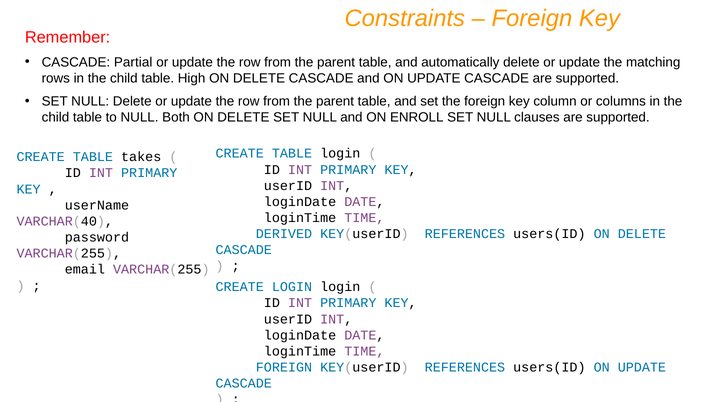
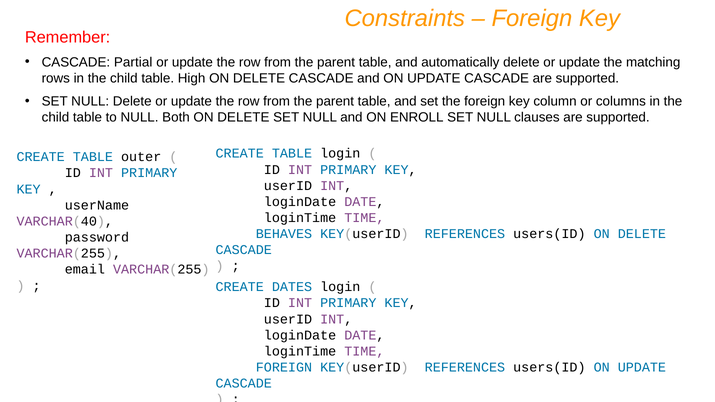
takes: takes -> outer
DERIVED: DERIVED -> BEHAVES
CREATE LOGIN: LOGIN -> DATES
